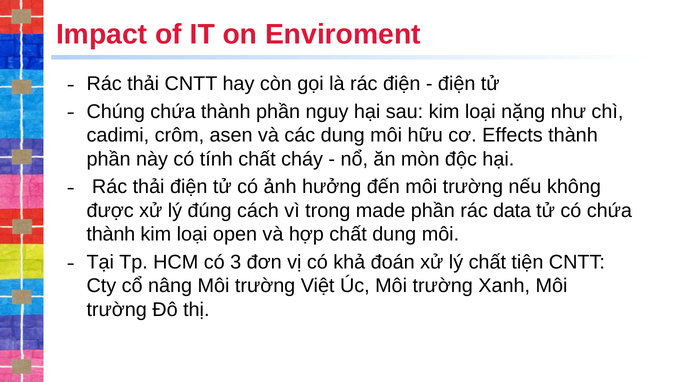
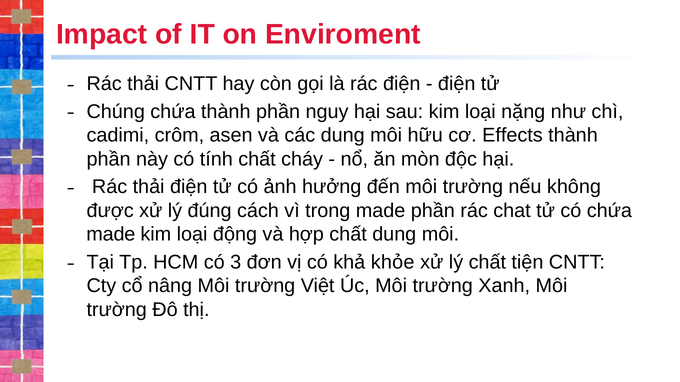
data: data -> chat
thành at (111, 235): thành -> made
open: open -> động
đoán: đoán -> khỏe
